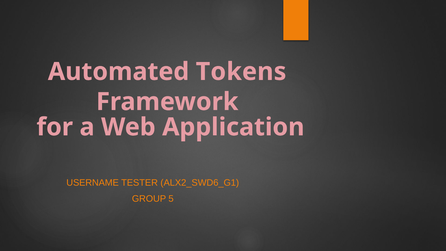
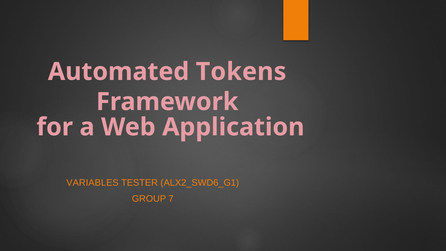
USERNAME: USERNAME -> VARIABLES
5: 5 -> 7
